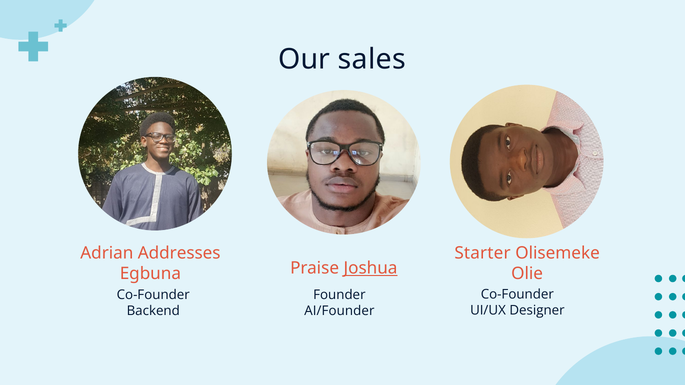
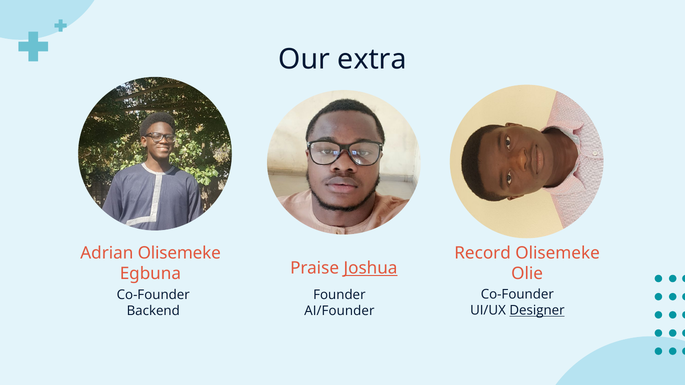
sales: sales -> extra
Adrian Addresses: Addresses -> Olisemeke
Starter: Starter -> Record
Designer underline: none -> present
